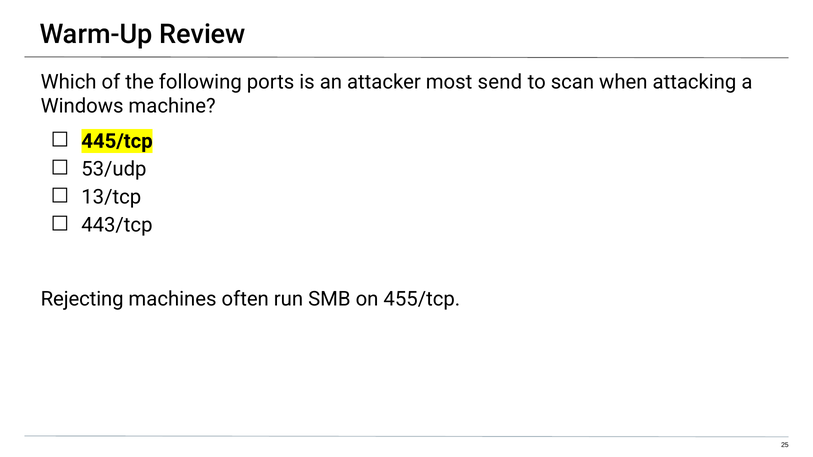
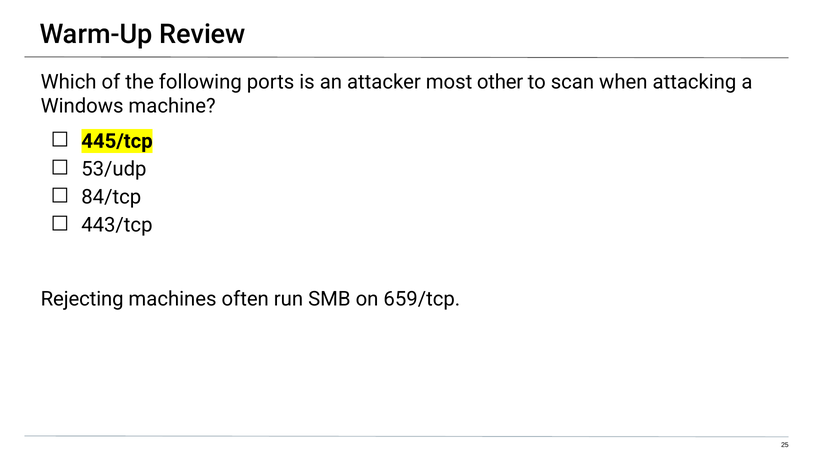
send: send -> other
13/tcp: 13/tcp -> 84/tcp
455/tcp: 455/tcp -> 659/tcp
